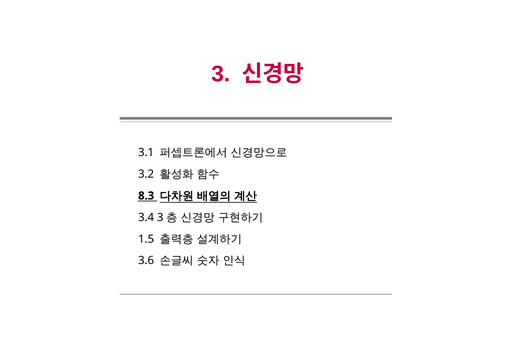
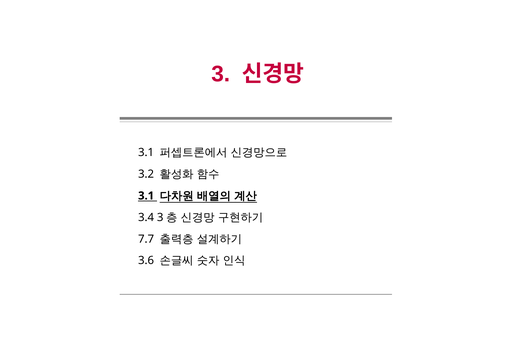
8.3 at (146, 196): 8.3 -> 3.1
1.5: 1.5 -> 7.7
